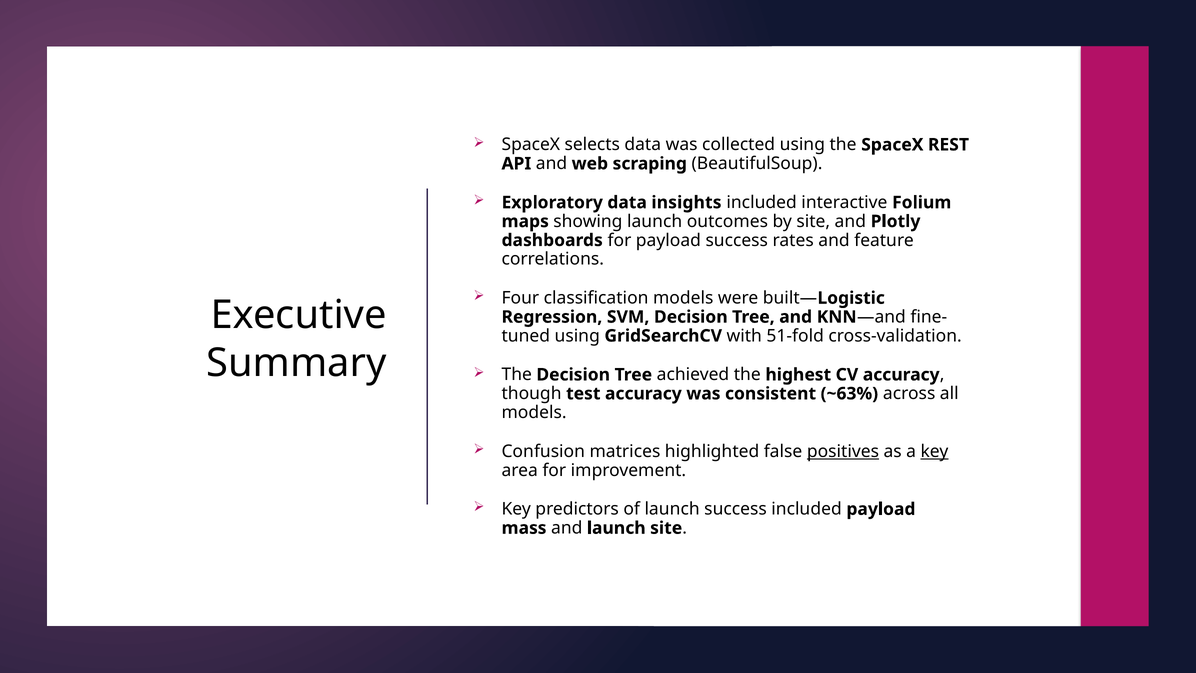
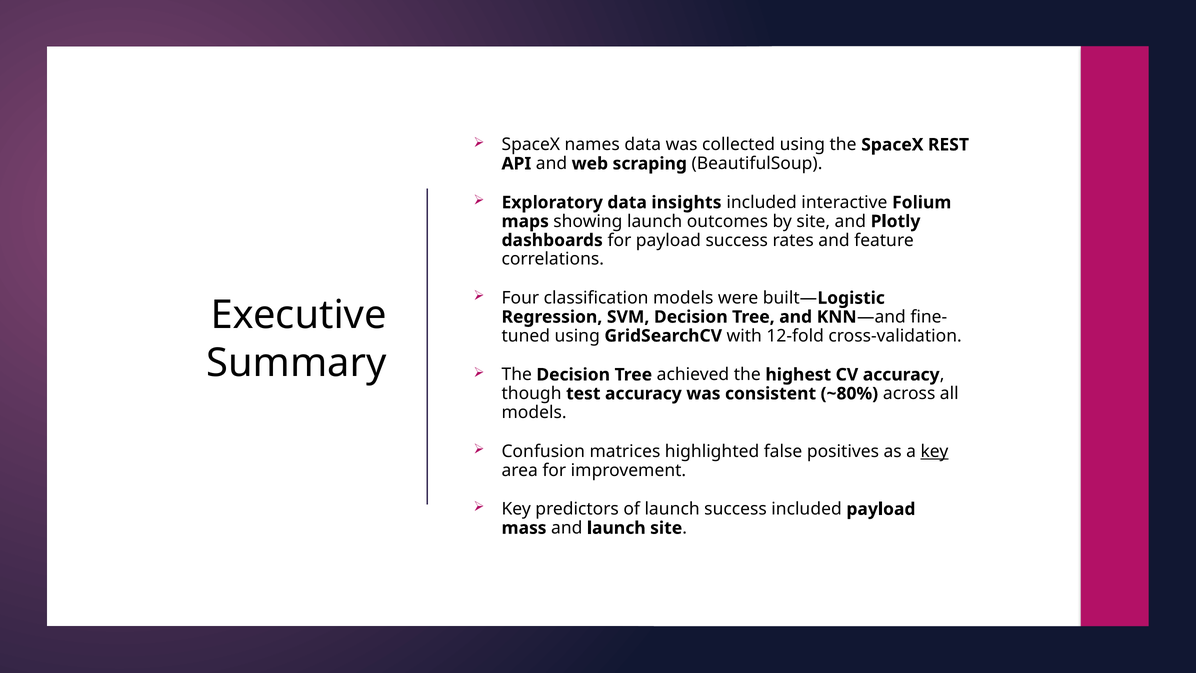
selects: selects -> names
51-fold: 51-fold -> 12-fold
~63%: ~63% -> ~80%
positives underline: present -> none
